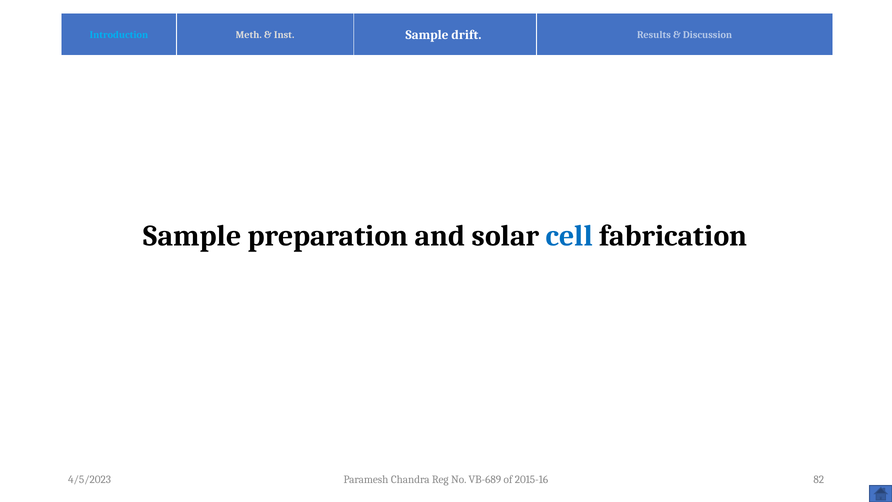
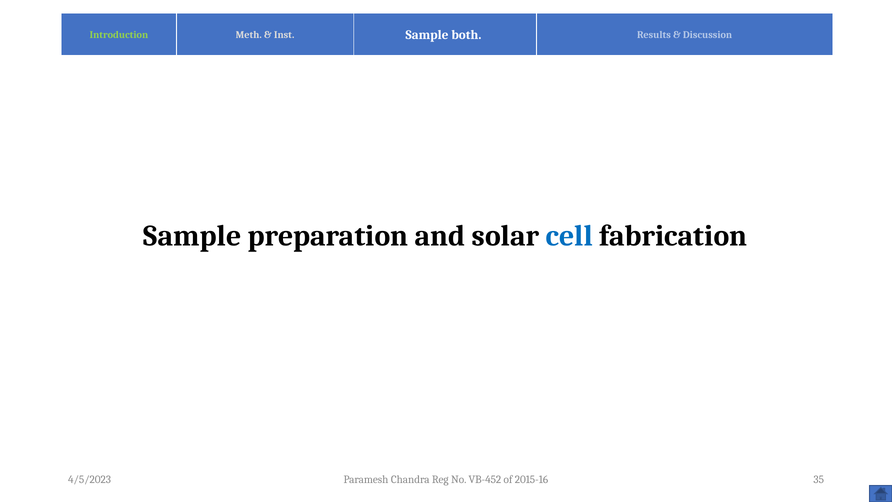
Introduction colour: light blue -> light green
drift: drift -> both
VB-689: VB-689 -> VB-452
82: 82 -> 35
